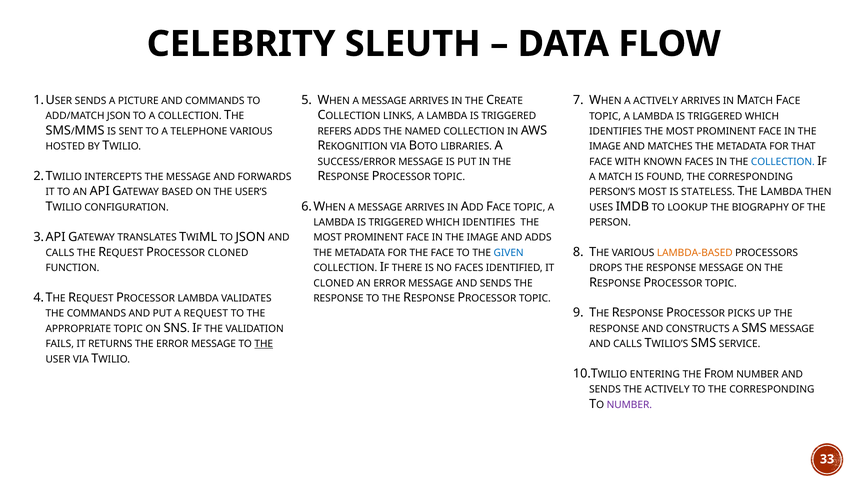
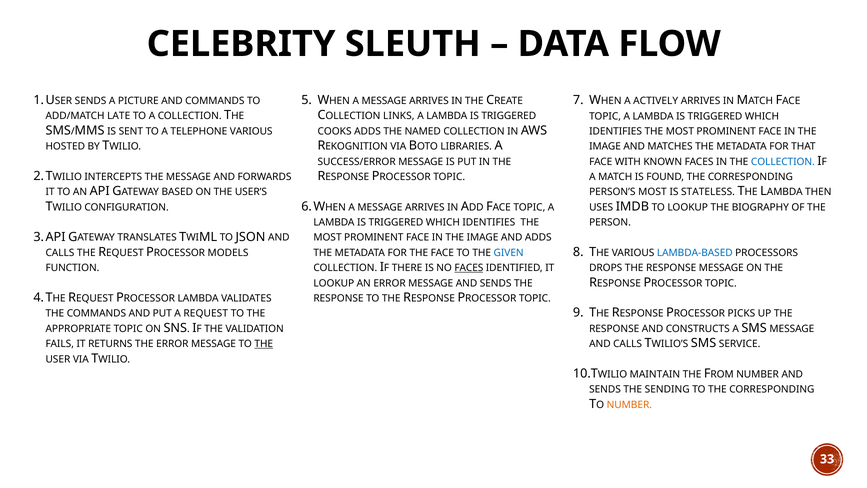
ADD/MATCH JSON: JSON -> LATE
REFERS: REFERS -> COOKS
LAMBDA-BASED colour: orange -> blue
PROCESSOR CLONED: CLONED -> MODELS
FACES at (469, 268) underline: none -> present
CLONED at (334, 283): CLONED -> LOOKUP
ENTERING: ENTERING -> MAINTAIN
THE ACTIVELY: ACTIVELY -> SENDING
NUMBER at (629, 405) colour: purple -> orange
